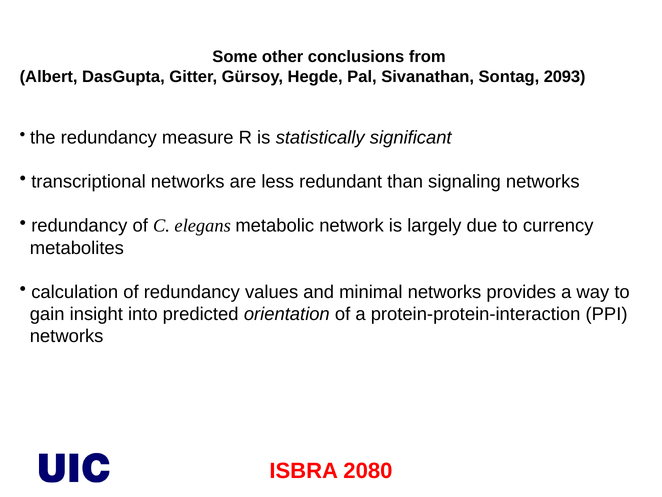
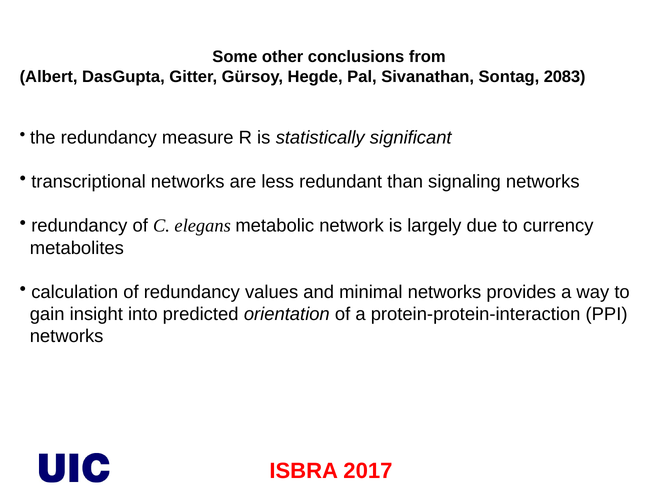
2093: 2093 -> 2083
2080: 2080 -> 2017
